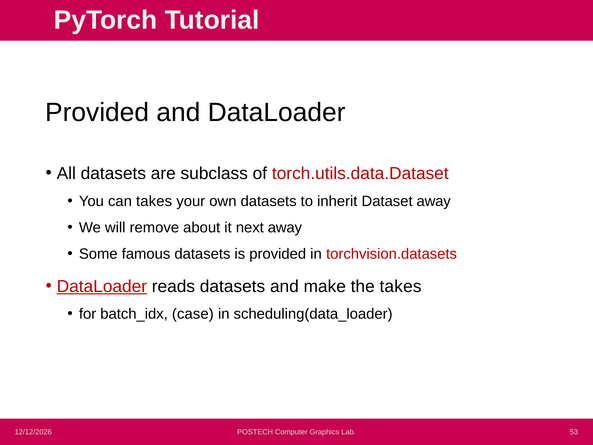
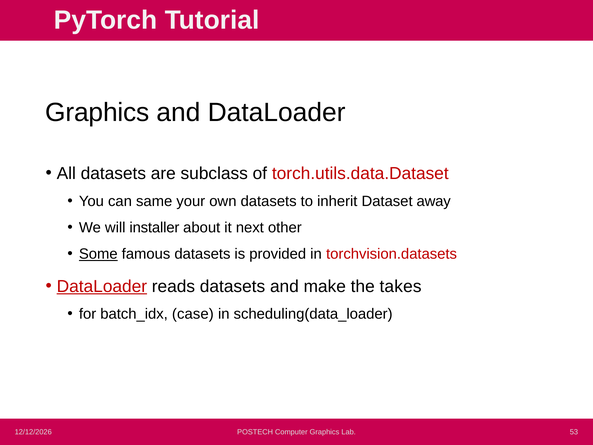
Provided at (97, 112): Provided -> Graphics
can takes: takes -> same
remove: remove -> installer
next away: away -> other
Some underline: none -> present
